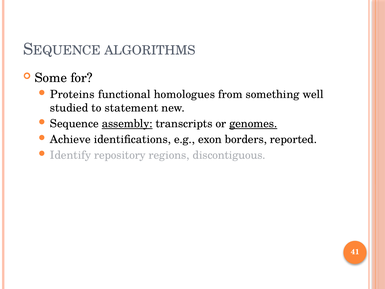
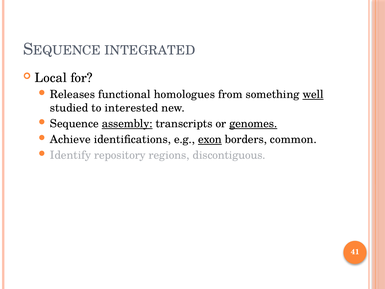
ALGORITHMS: ALGORITHMS -> INTEGRATED
Some: Some -> Local
Proteins: Proteins -> Releases
well underline: none -> present
statement: statement -> interested
exon underline: none -> present
reported: reported -> common
